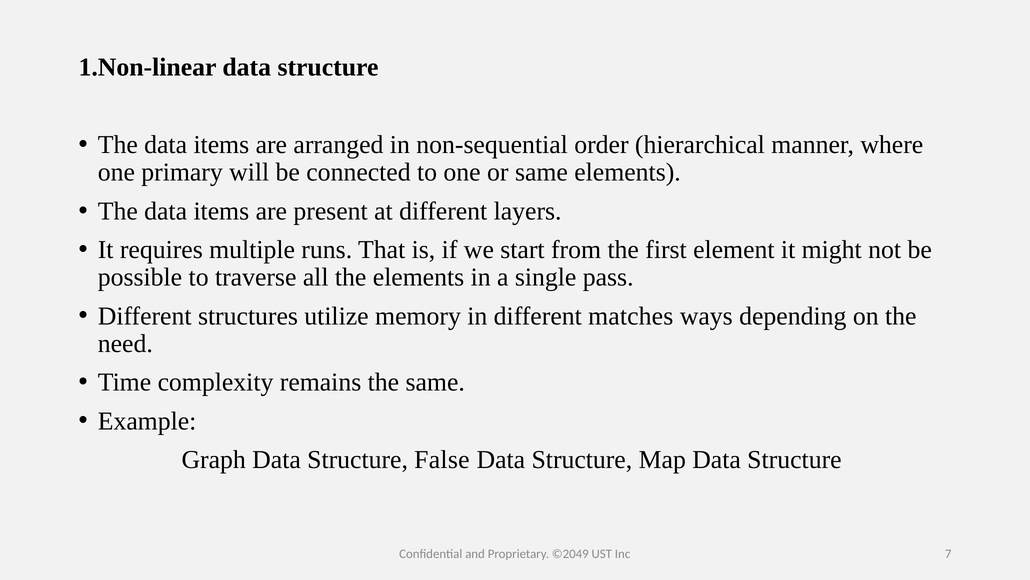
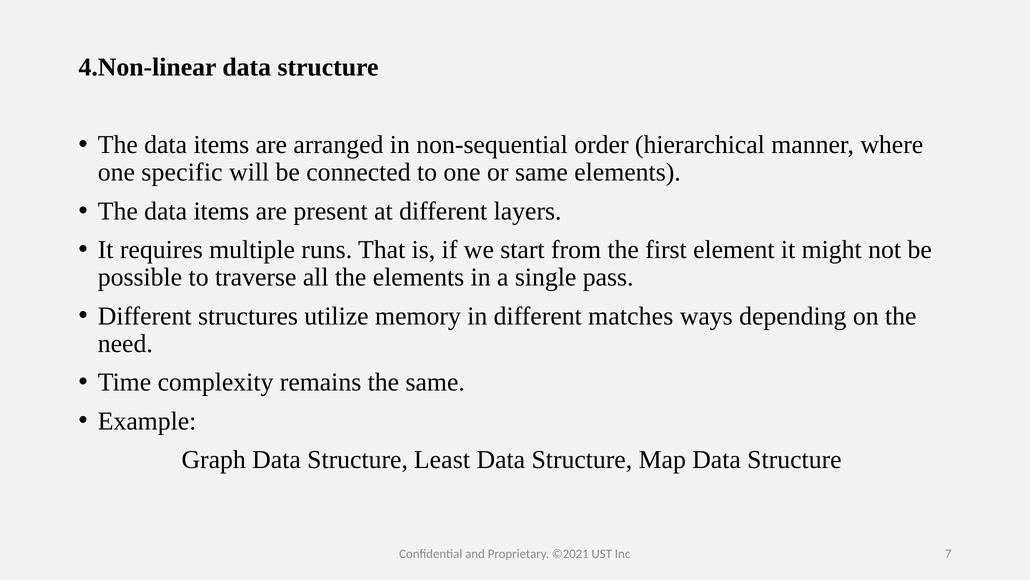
1.Non-linear: 1.Non-linear -> 4.Non-linear
primary: primary -> specific
False: False -> Least
©2049: ©2049 -> ©2021
